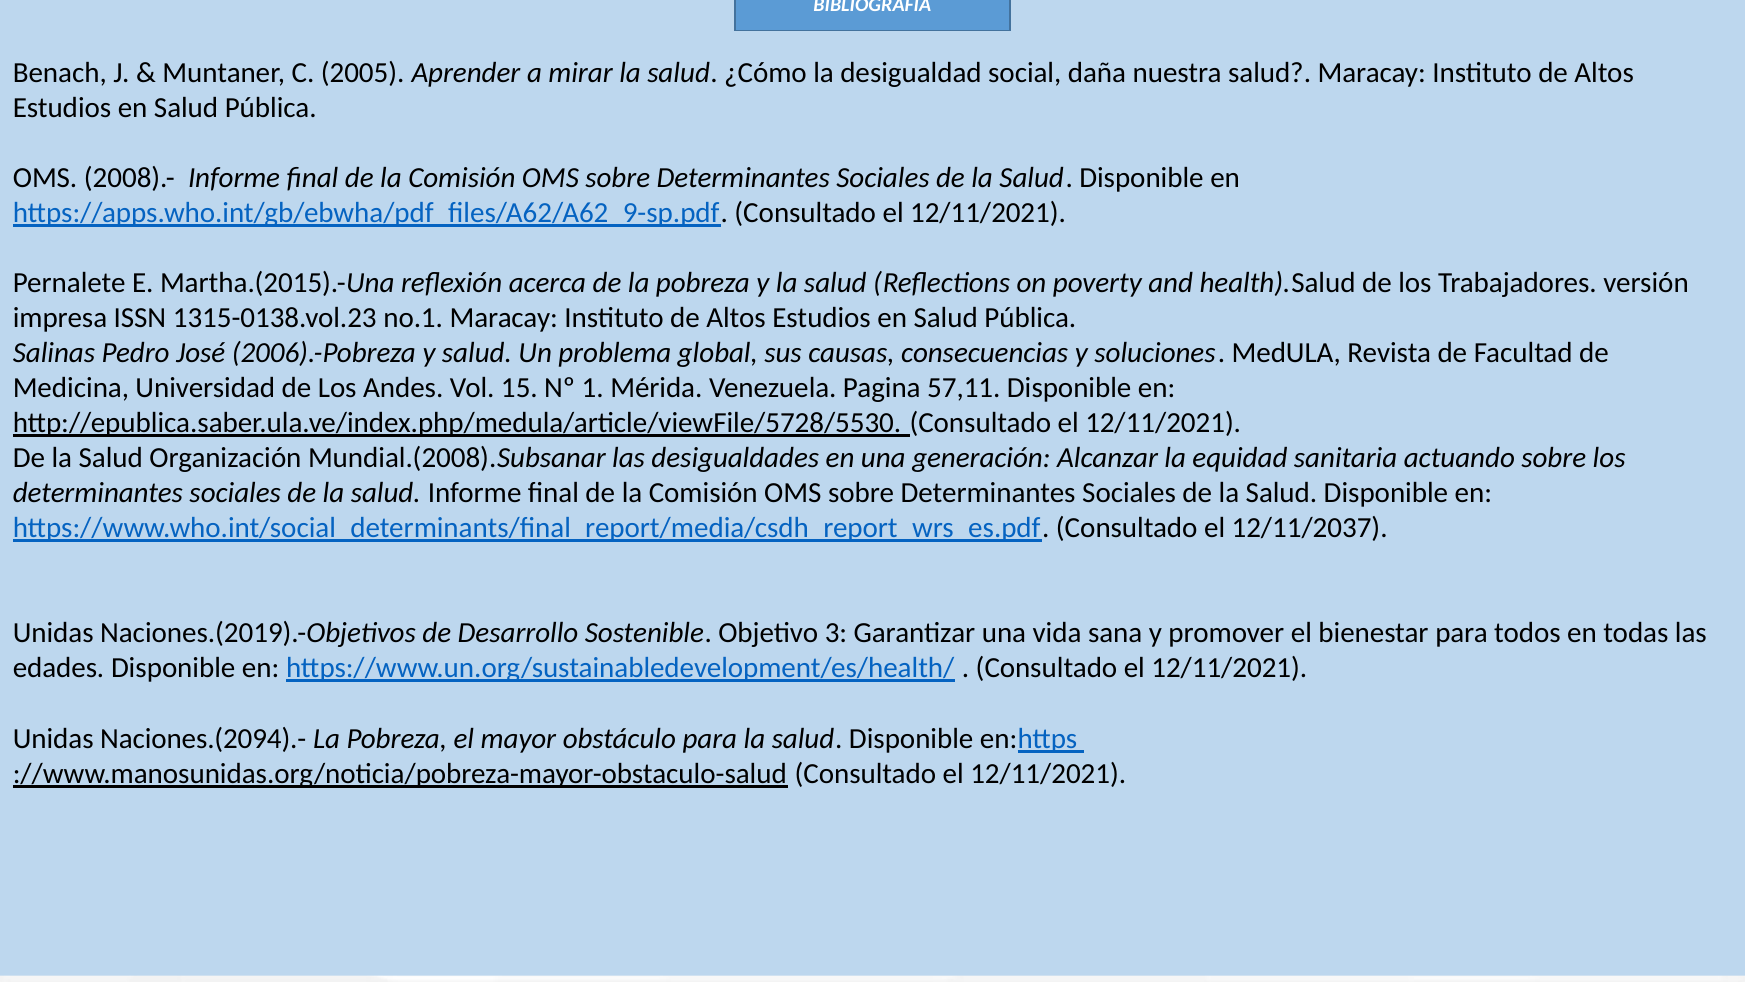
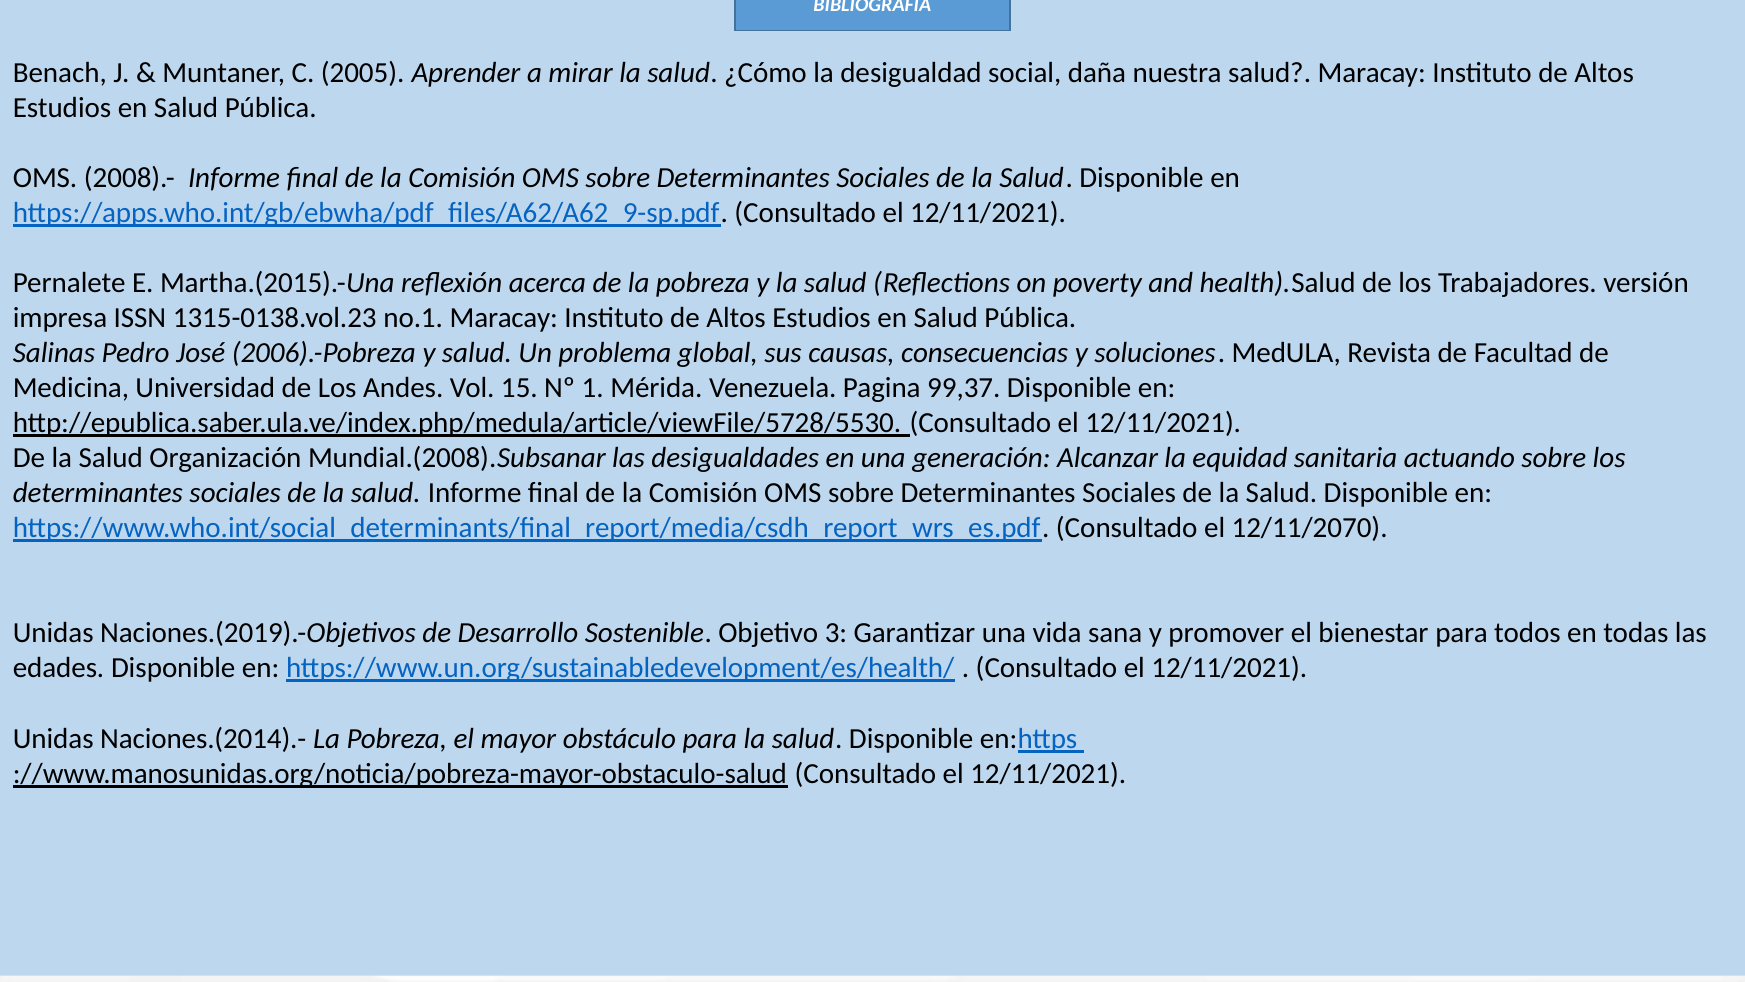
57,11: 57,11 -> 99,37
12/11/2037: 12/11/2037 -> 12/11/2070
Naciones.(2094).-: Naciones.(2094).- -> Naciones.(2014).-
